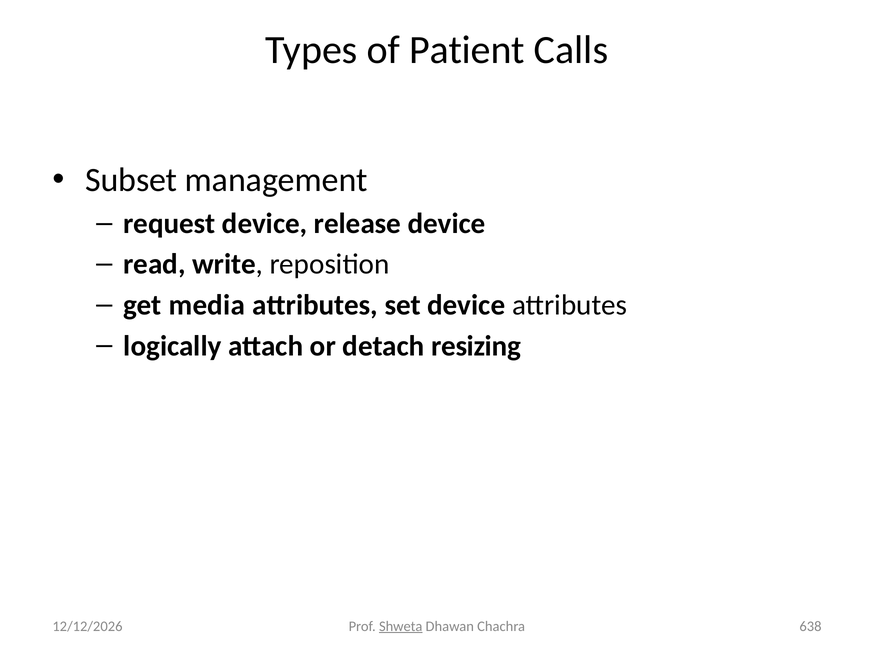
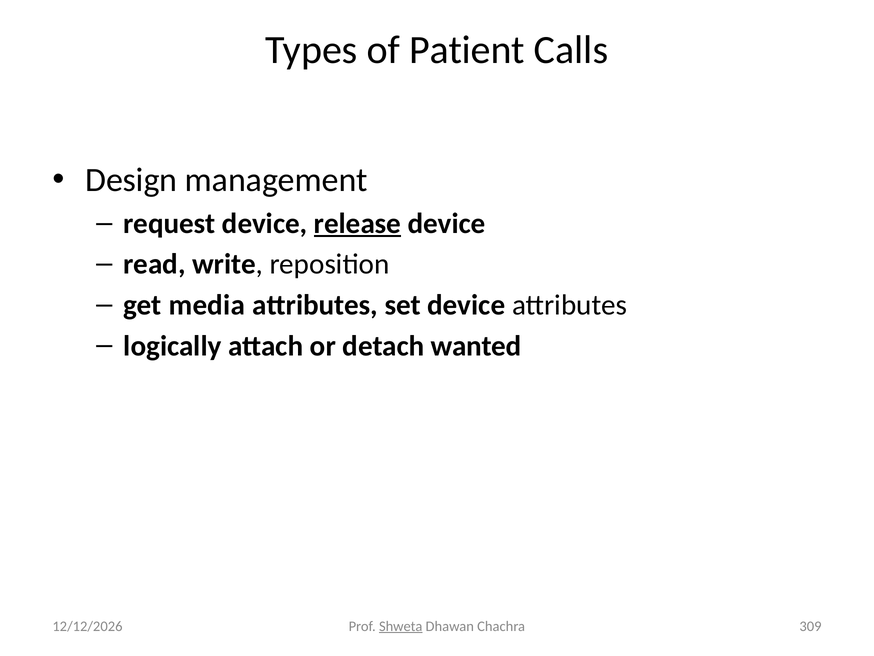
Subset: Subset -> Design
release underline: none -> present
resizing: resizing -> wanted
638: 638 -> 309
